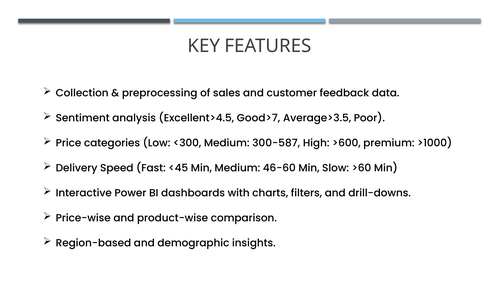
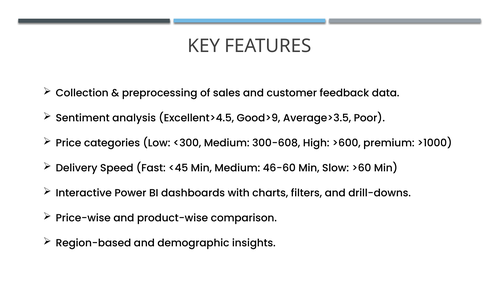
Good>7: Good>7 -> Good>9
300-587: 300-587 -> 300-608
